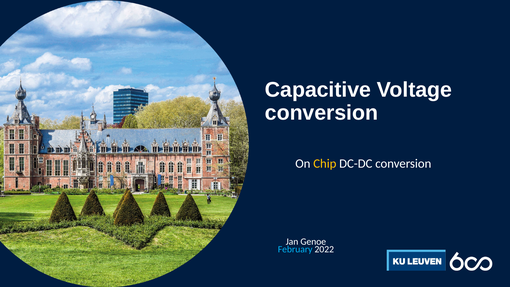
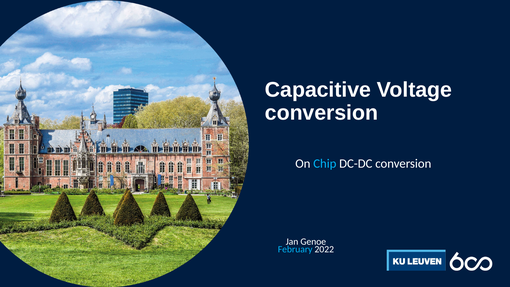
Chip colour: yellow -> light blue
